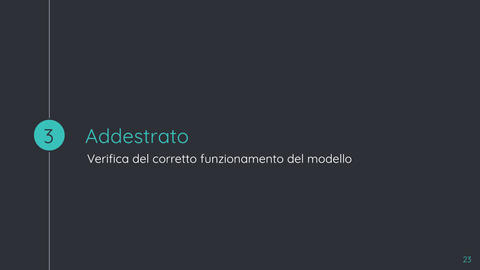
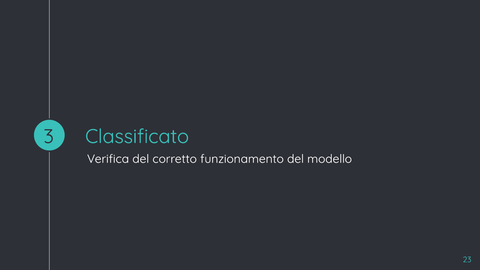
Addestrato: Addestrato -> Classificato
